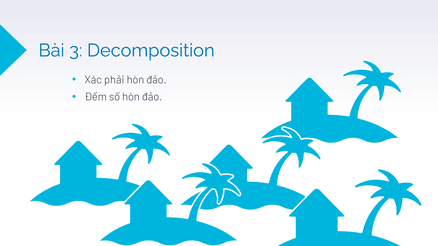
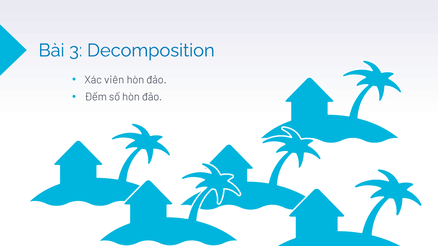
phải: phải -> viên
